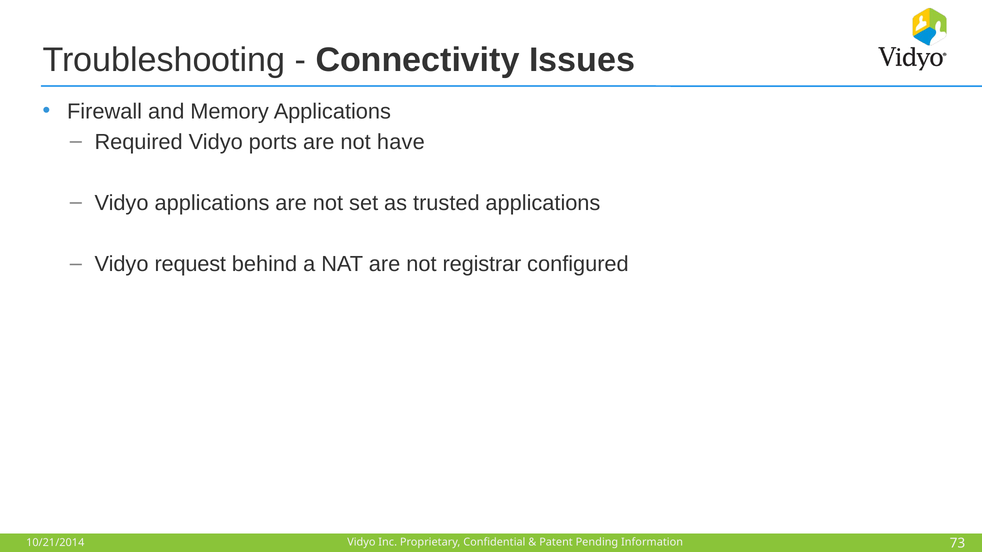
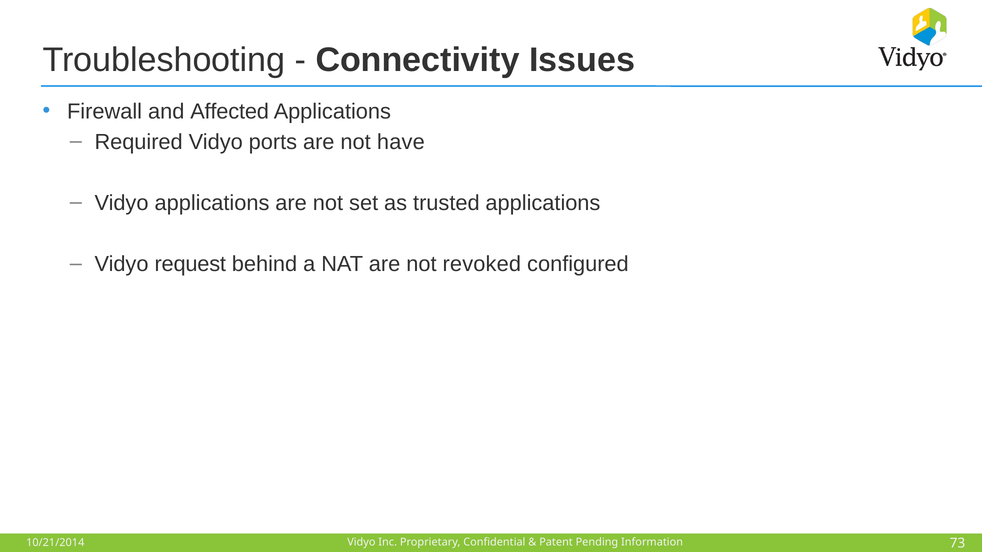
Memory: Memory -> Affected
registrar: registrar -> revoked
